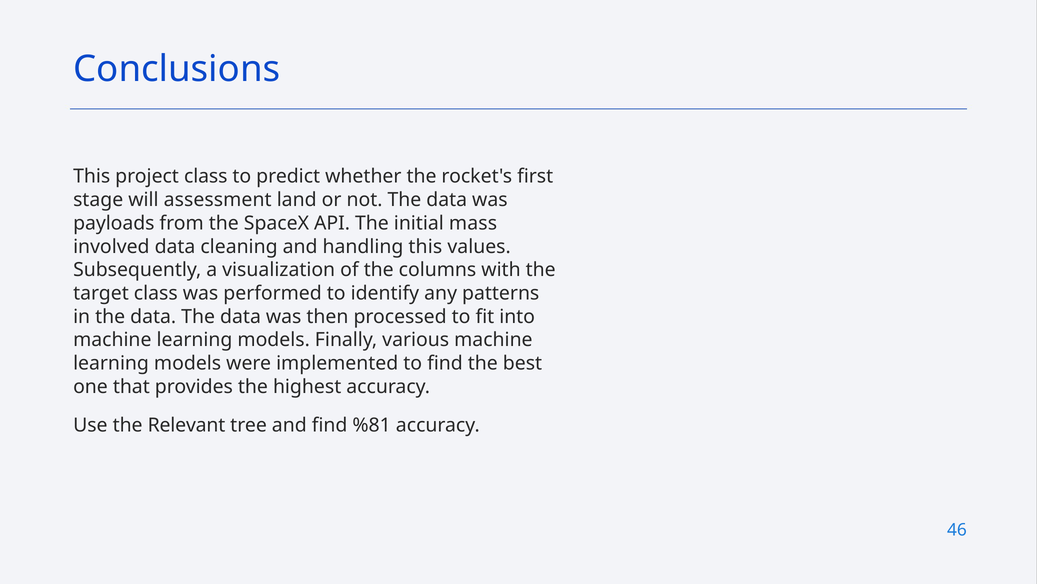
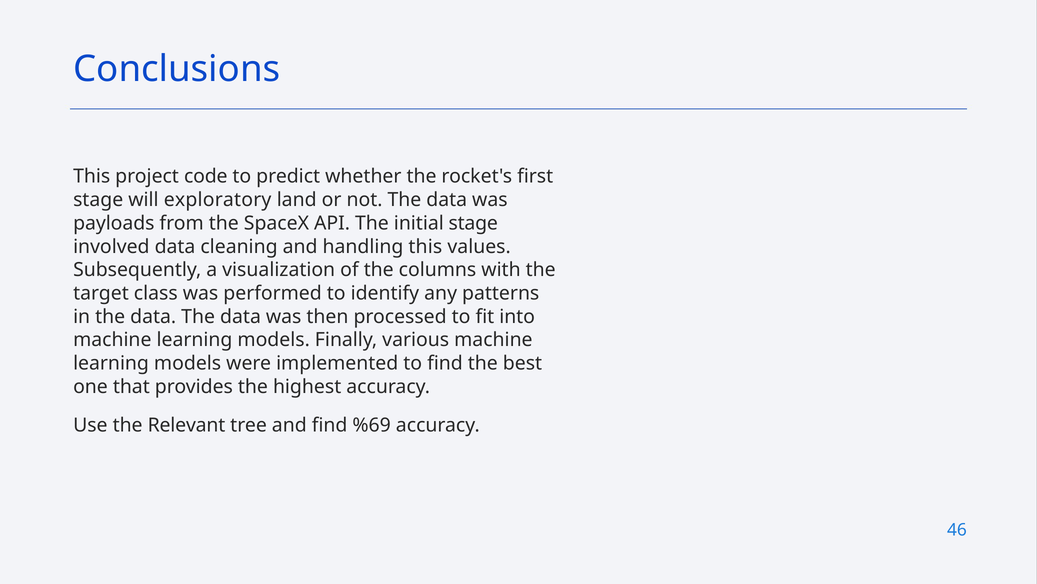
project class: class -> code
assessment: assessment -> exploratory
initial mass: mass -> stage
%81: %81 -> %69
